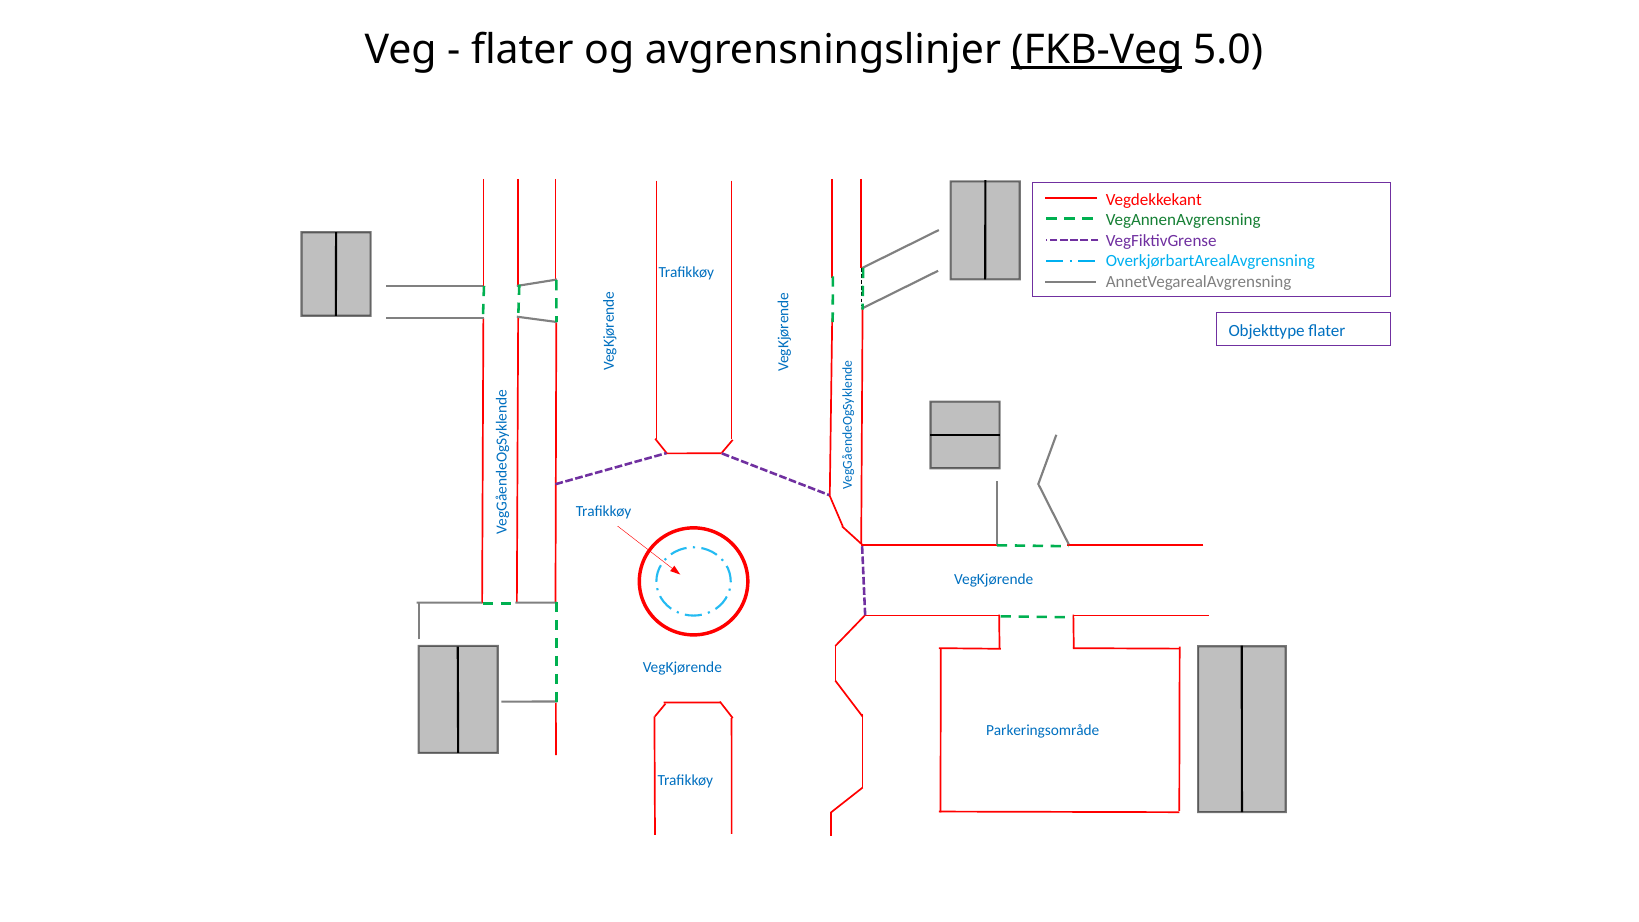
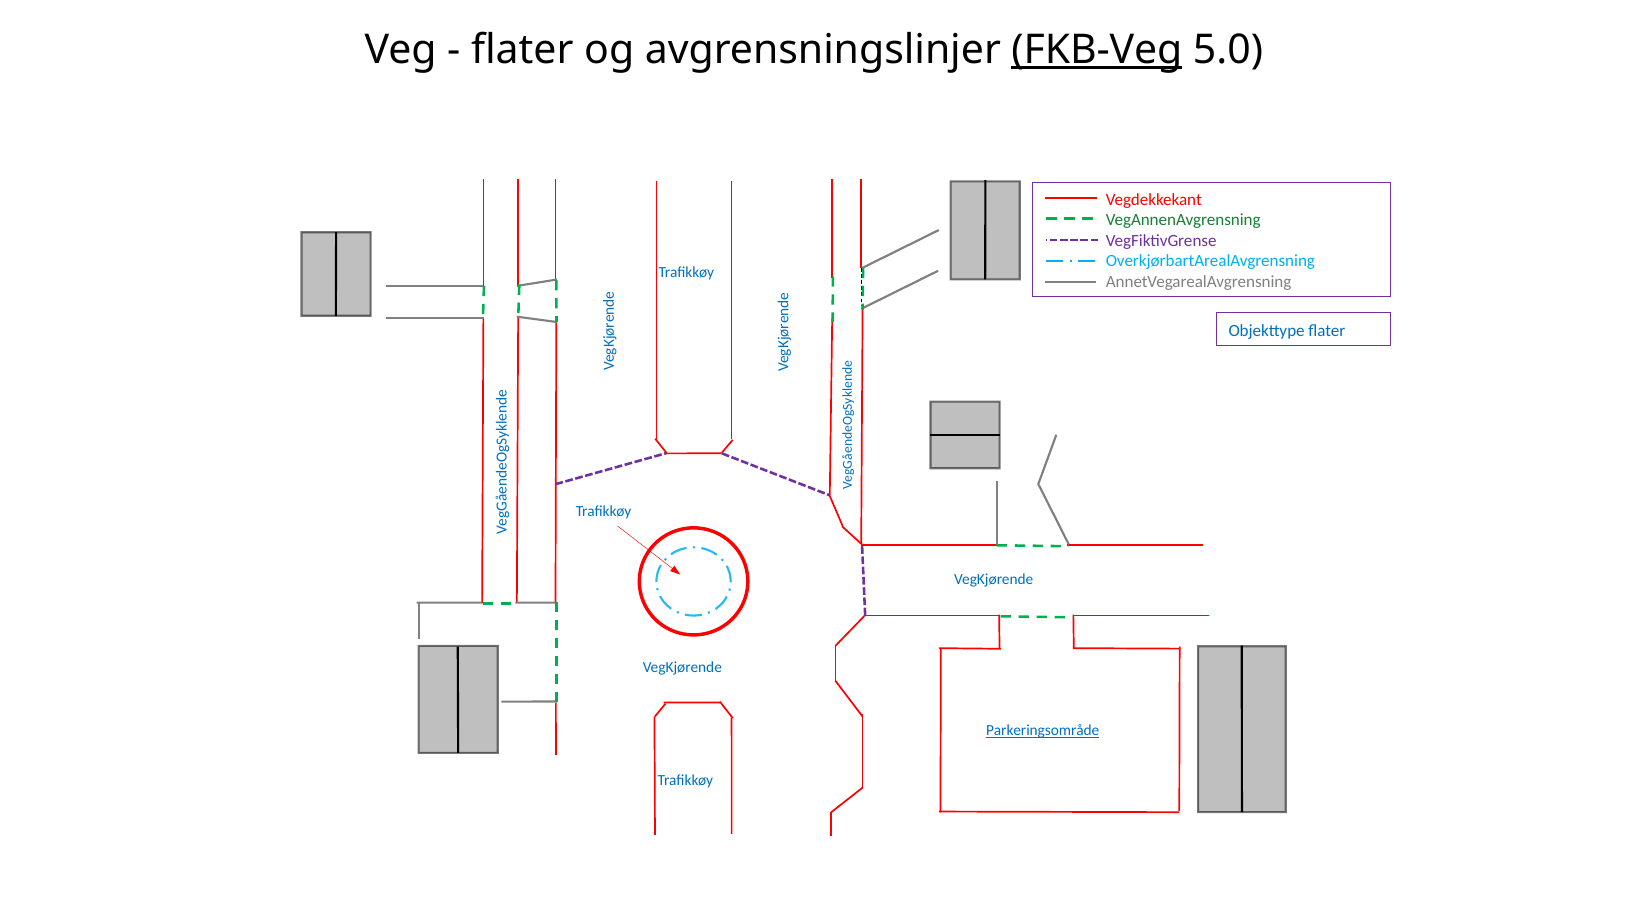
Parkeringsområde underline: none -> present
